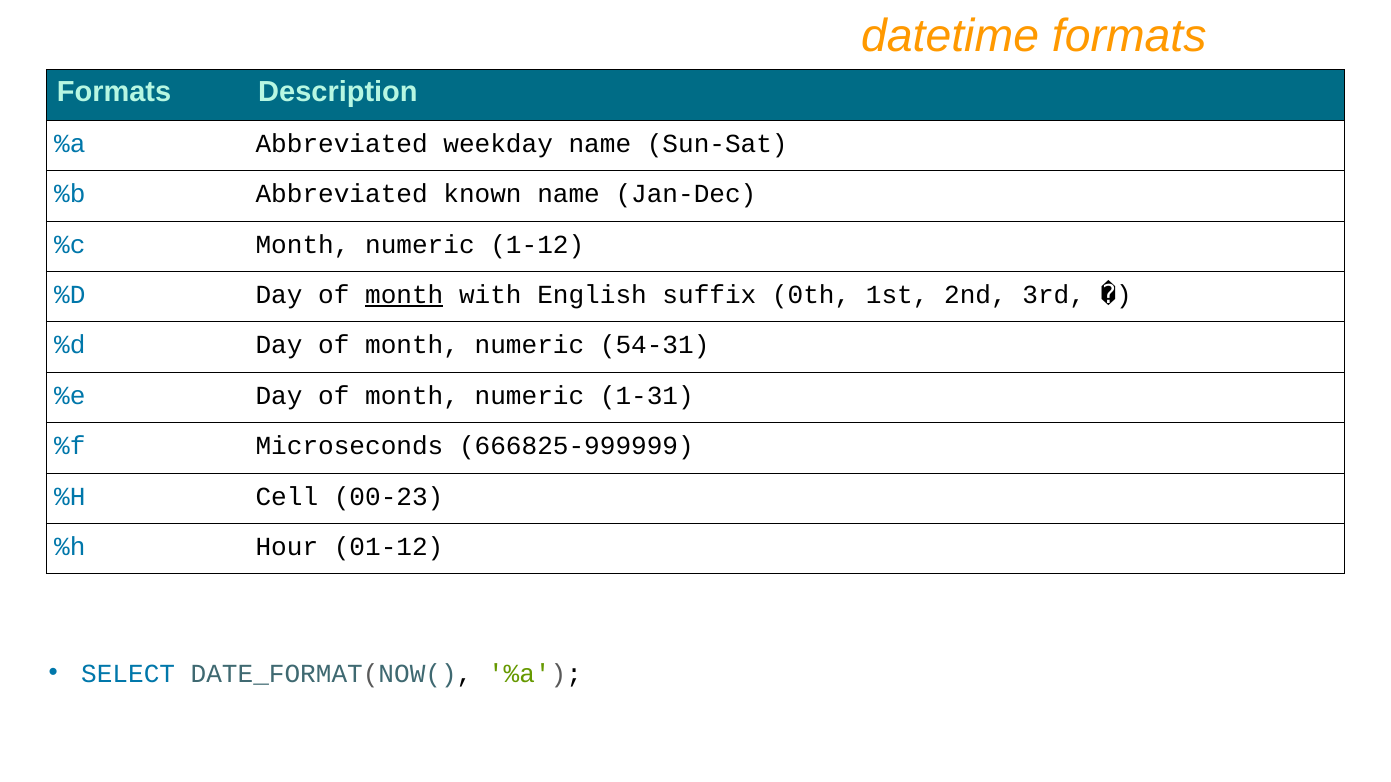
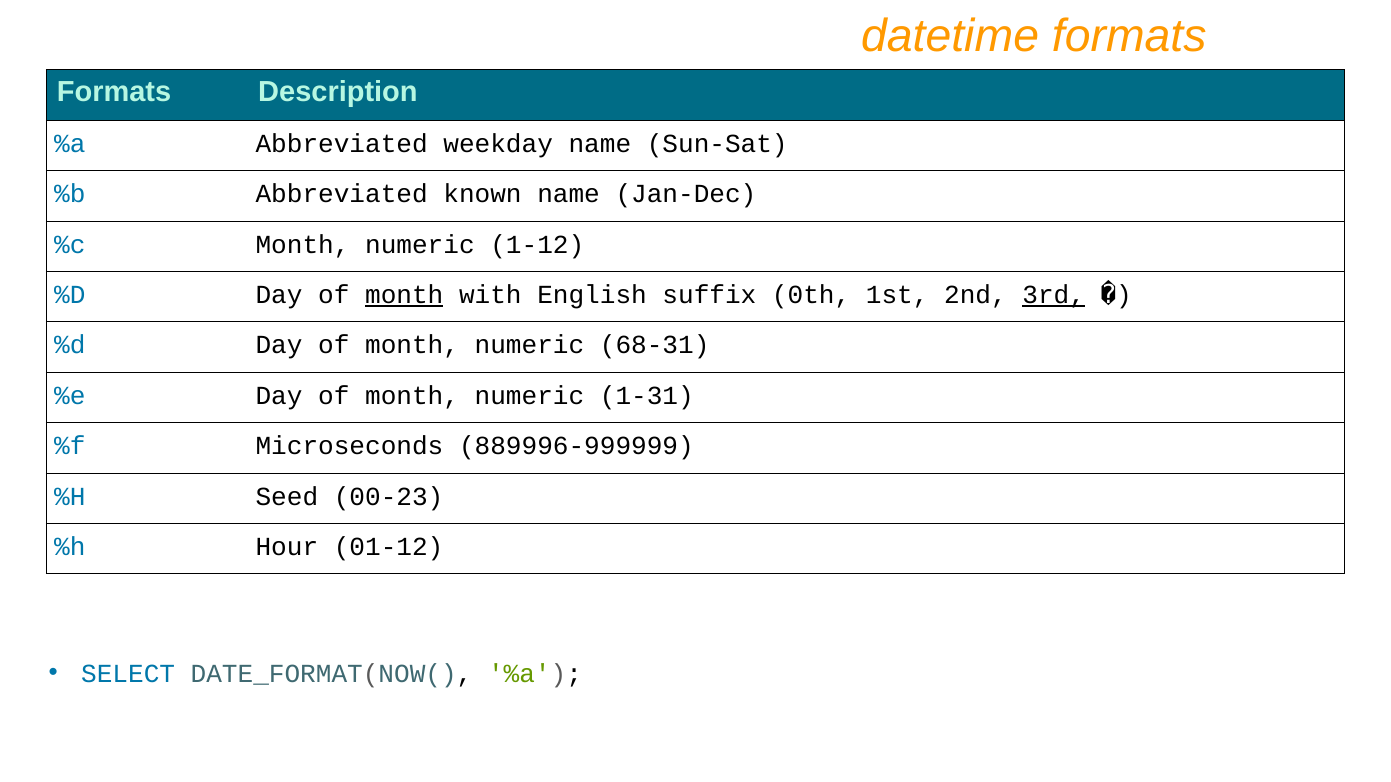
3rd underline: none -> present
54-31: 54-31 -> 68-31
666825-999999: 666825-999999 -> 889996-999999
Cell: Cell -> Seed
